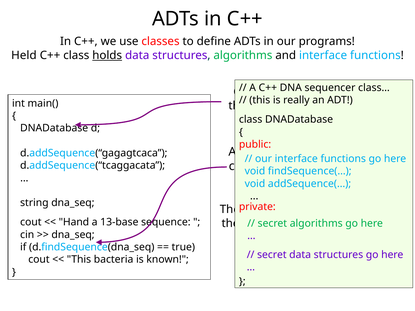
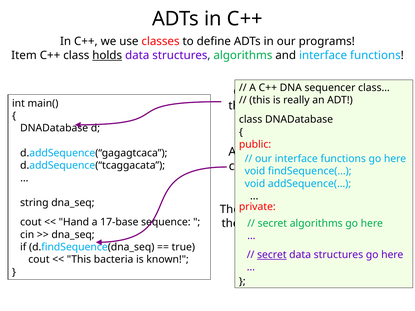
Held: Held -> Item
13-base: 13-base -> 17-base
secret at (272, 255) underline: none -> present
